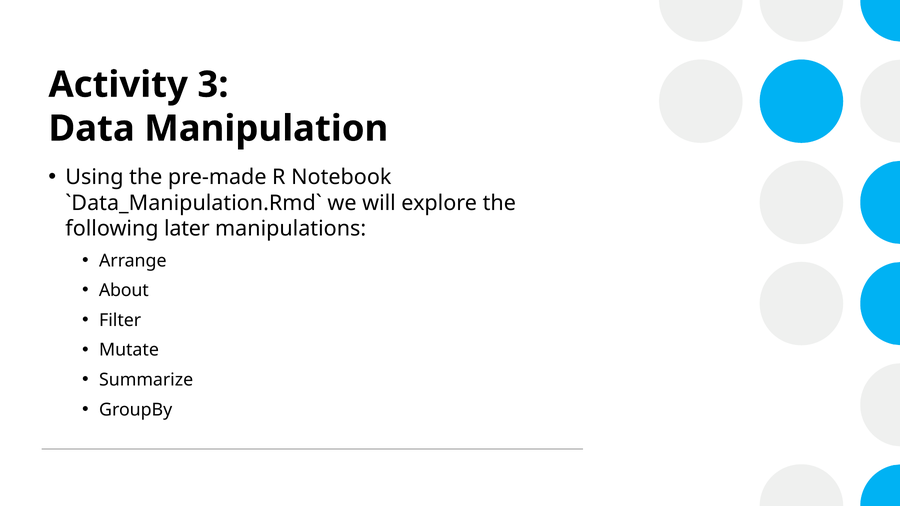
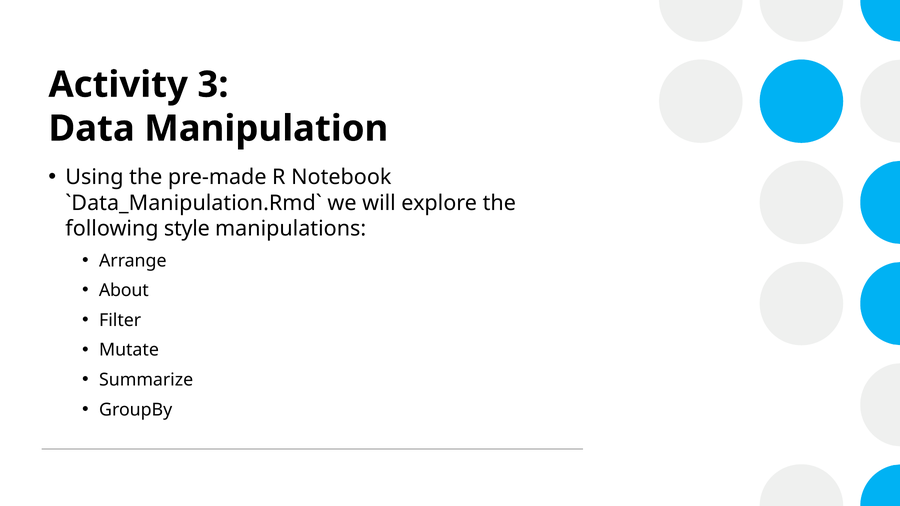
later: later -> style
